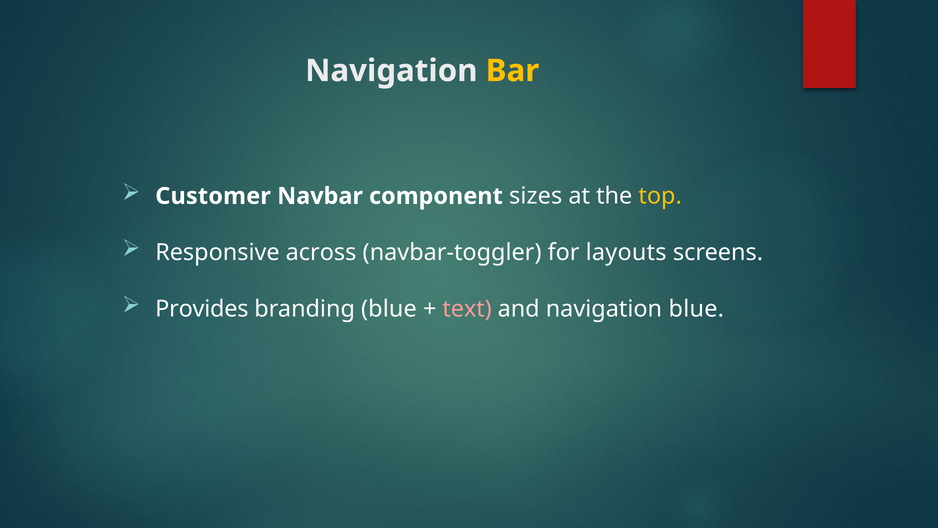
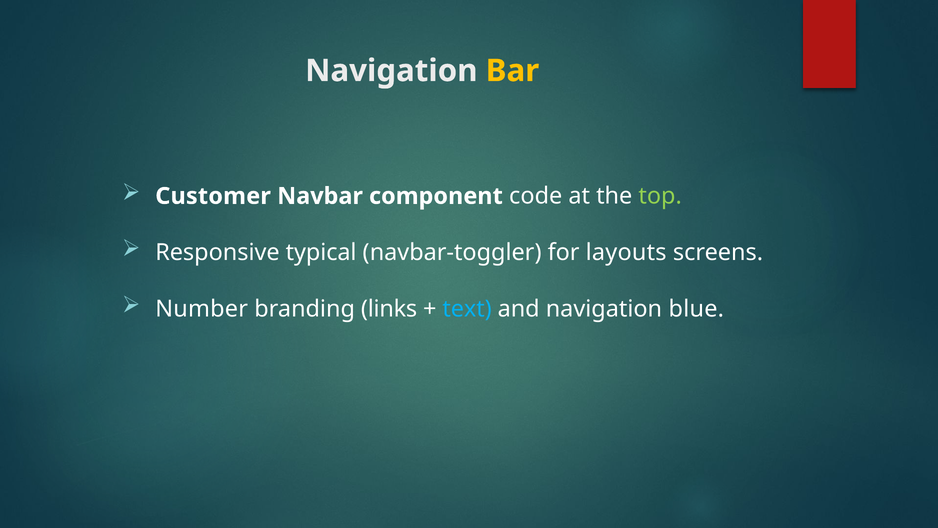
sizes: sizes -> code
top colour: yellow -> light green
across: across -> typical
Provides: Provides -> Number
branding blue: blue -> links
text colour: pink -> light blue
